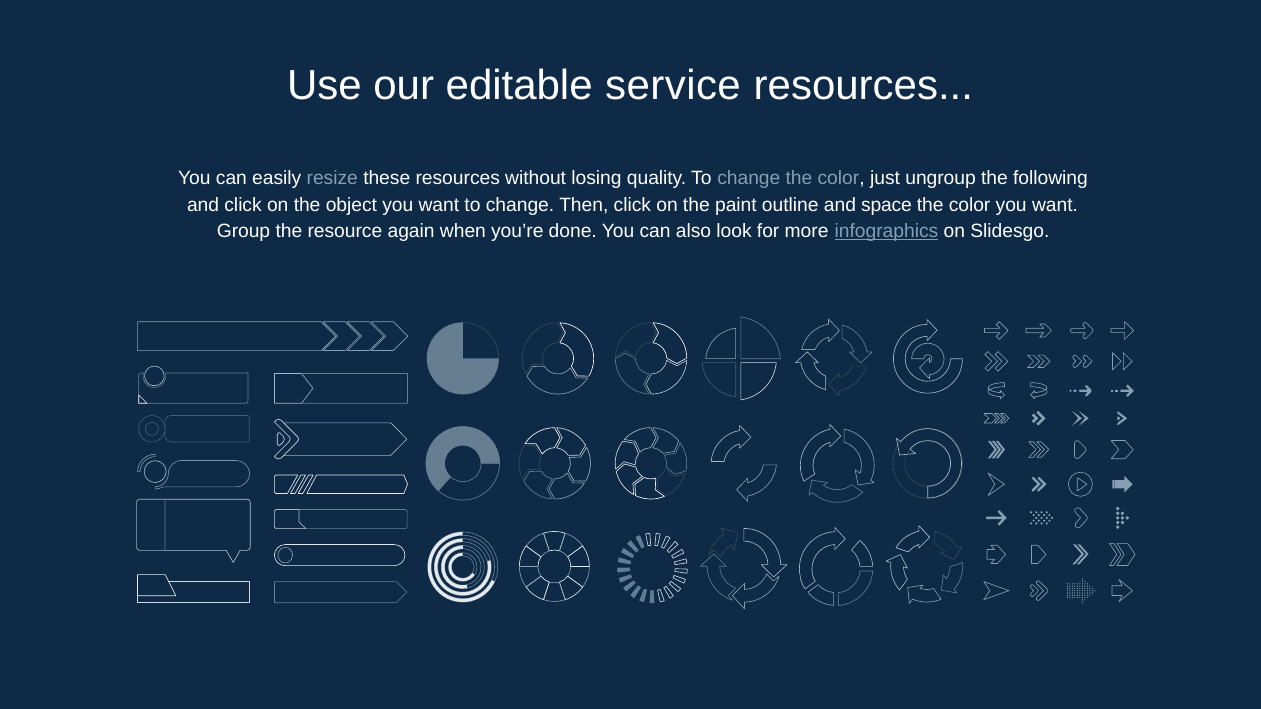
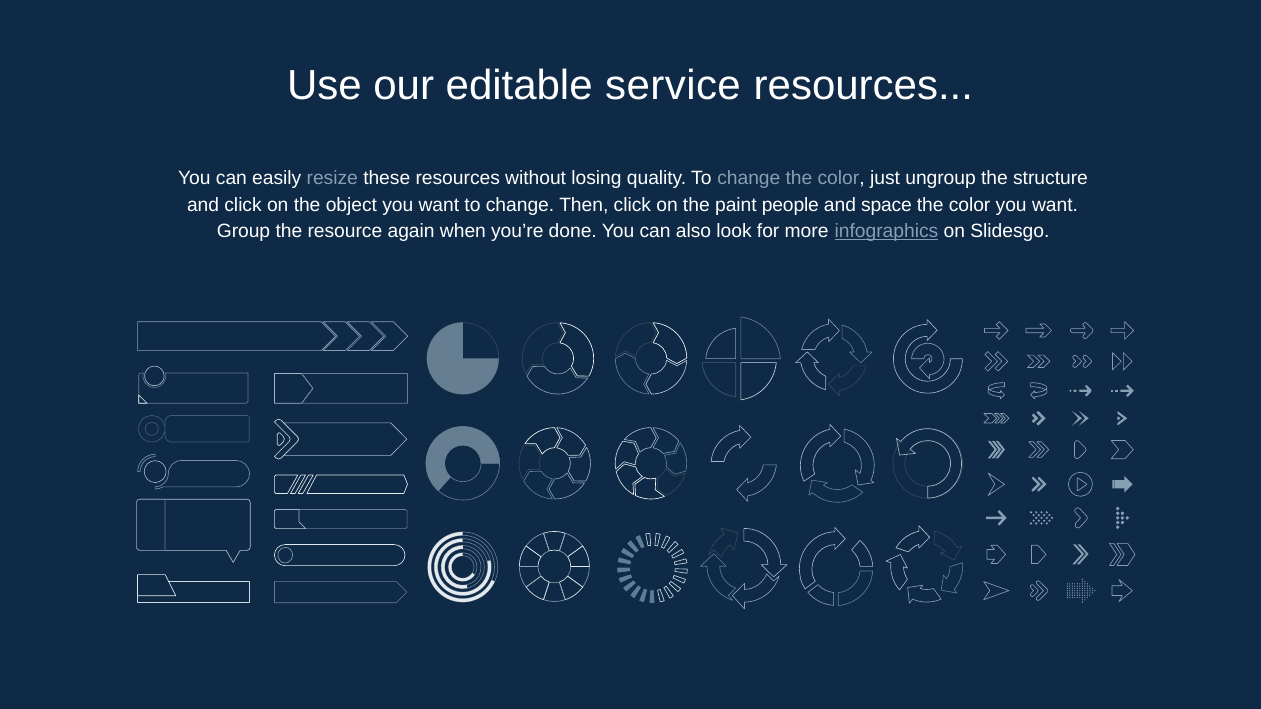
following: following -> structure
outline: outline -> people
